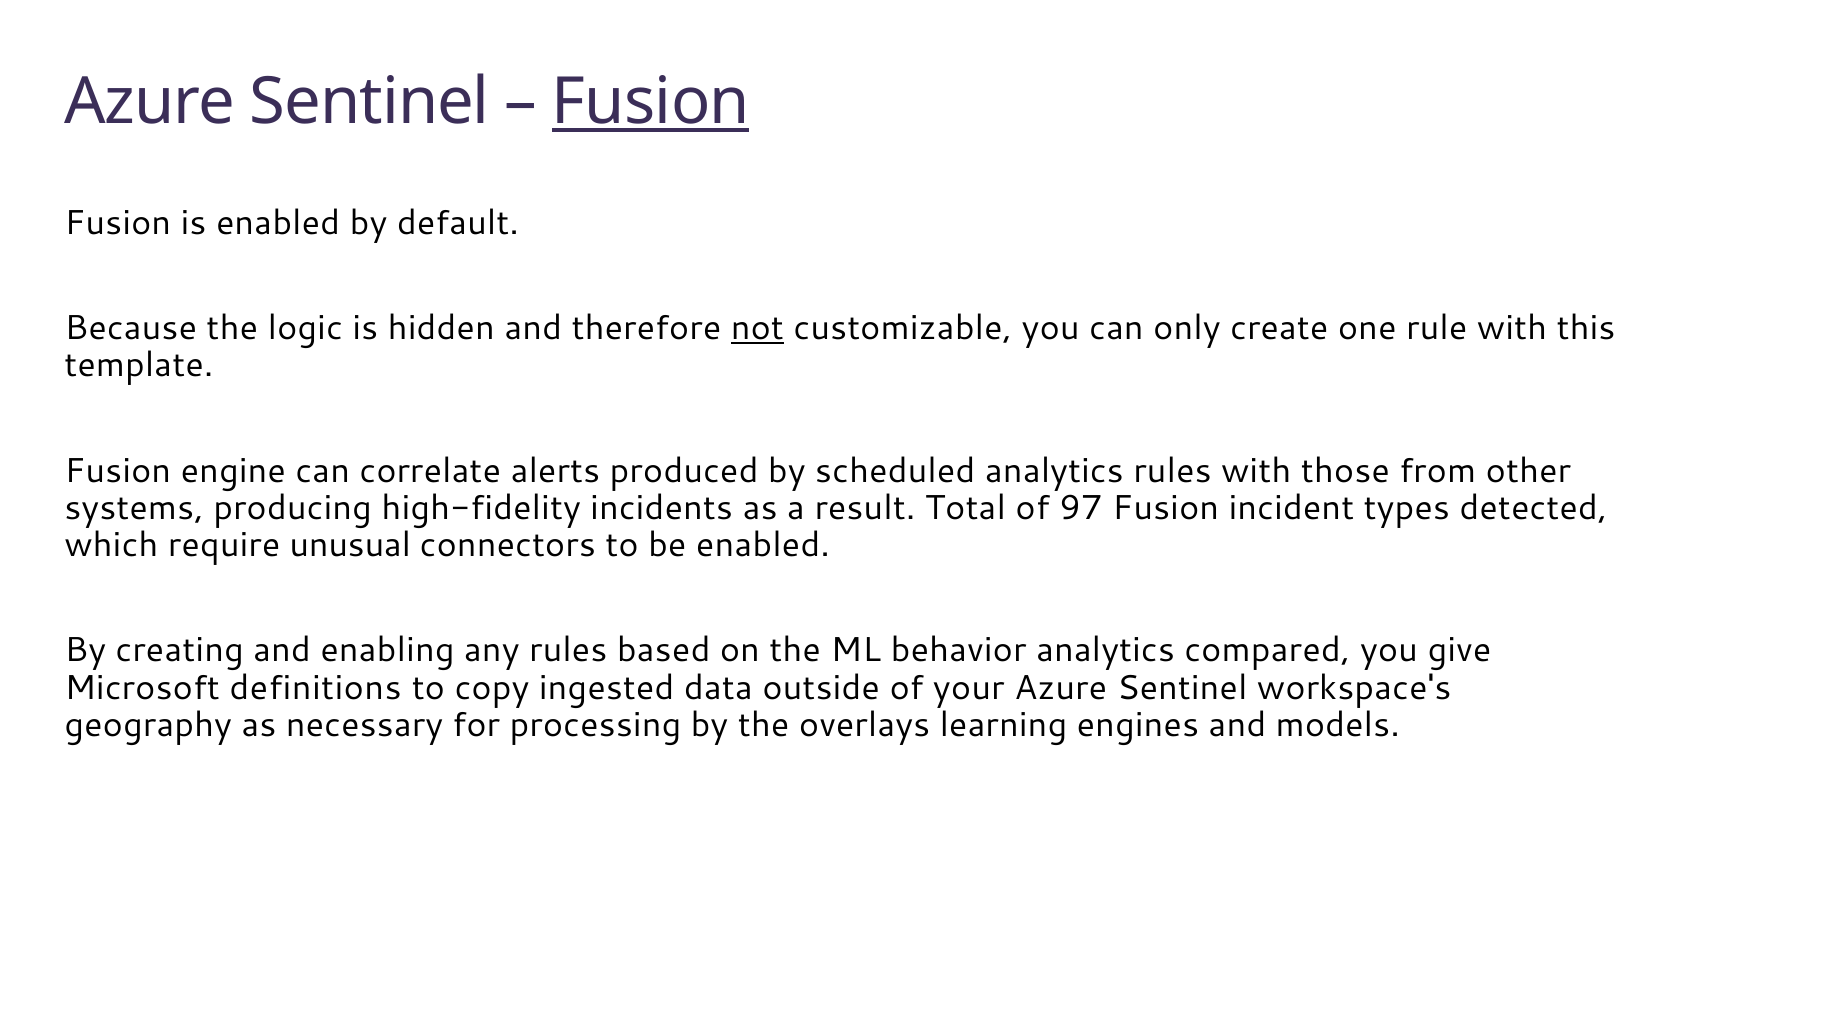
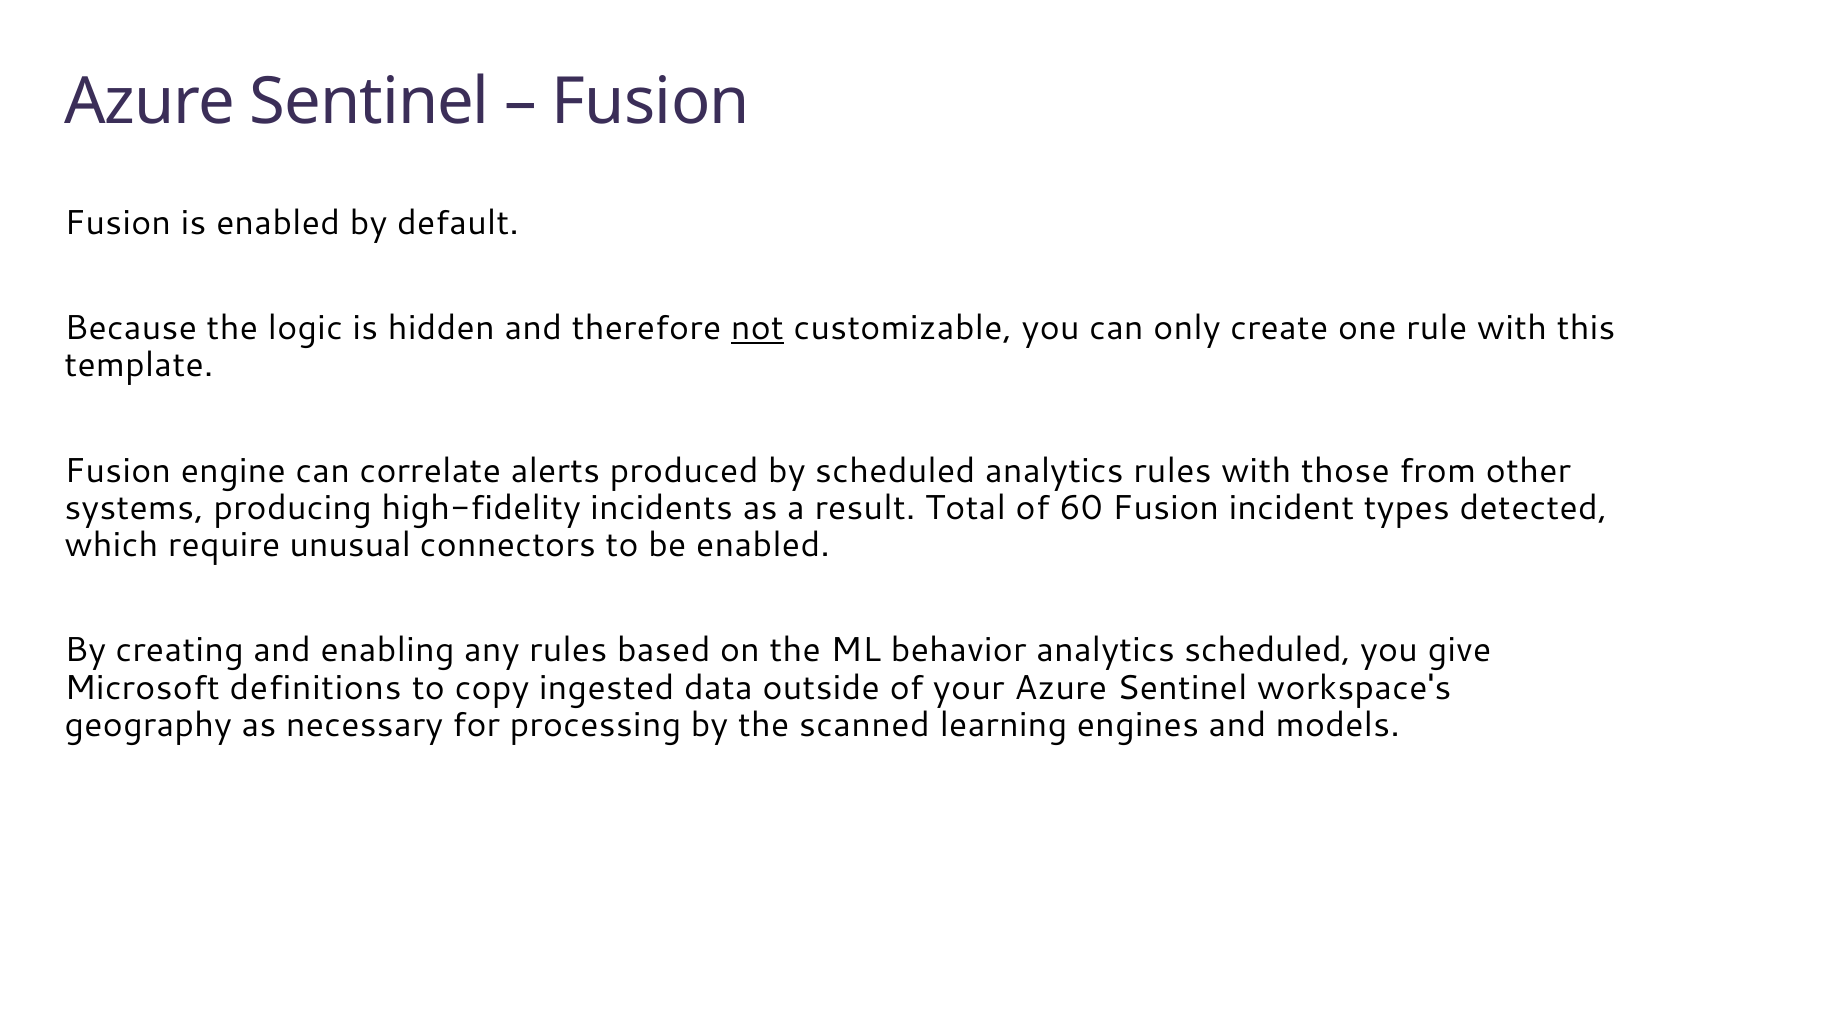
Fusion at (651, 102) underline: present -> none
97: 97 -> 60
analytics compared: compared -> scheduled
overlays: overlays -> scanned
